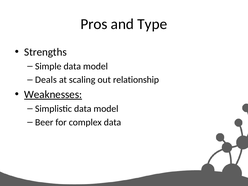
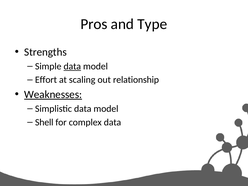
data at (72, 66) underline: none -> present
Deals: Deals -> Effort
Beer: Beer -> Shell
